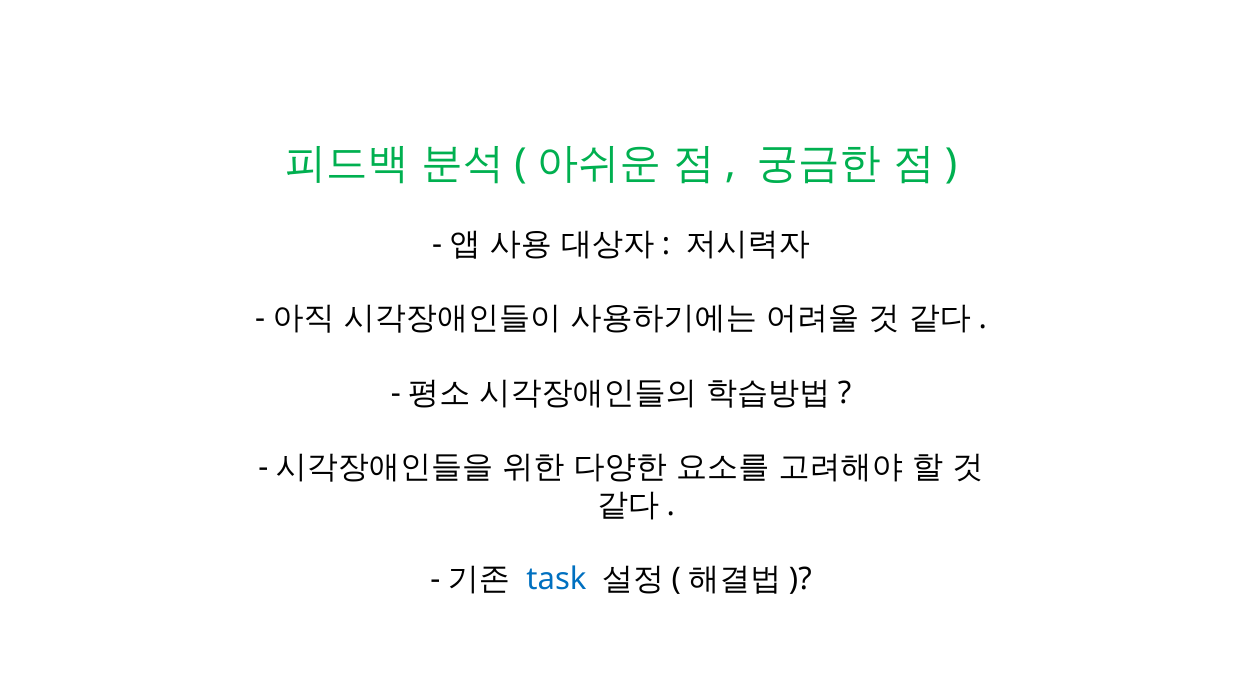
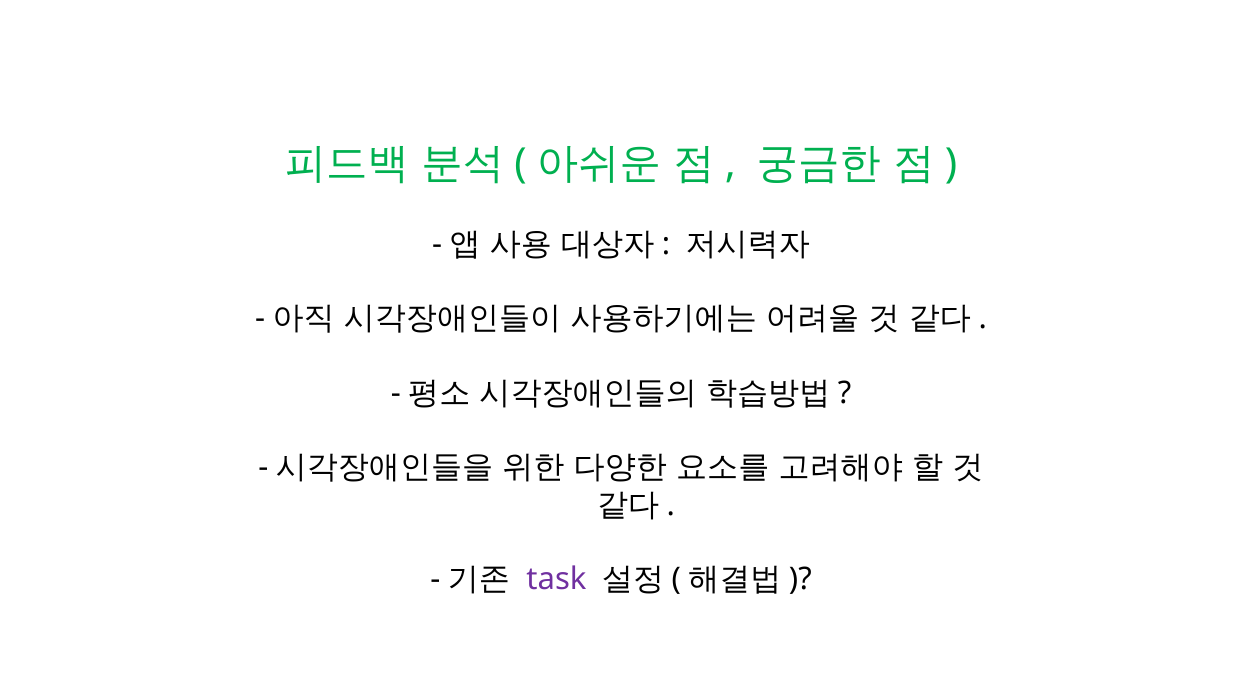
task colour: blue -> purple
